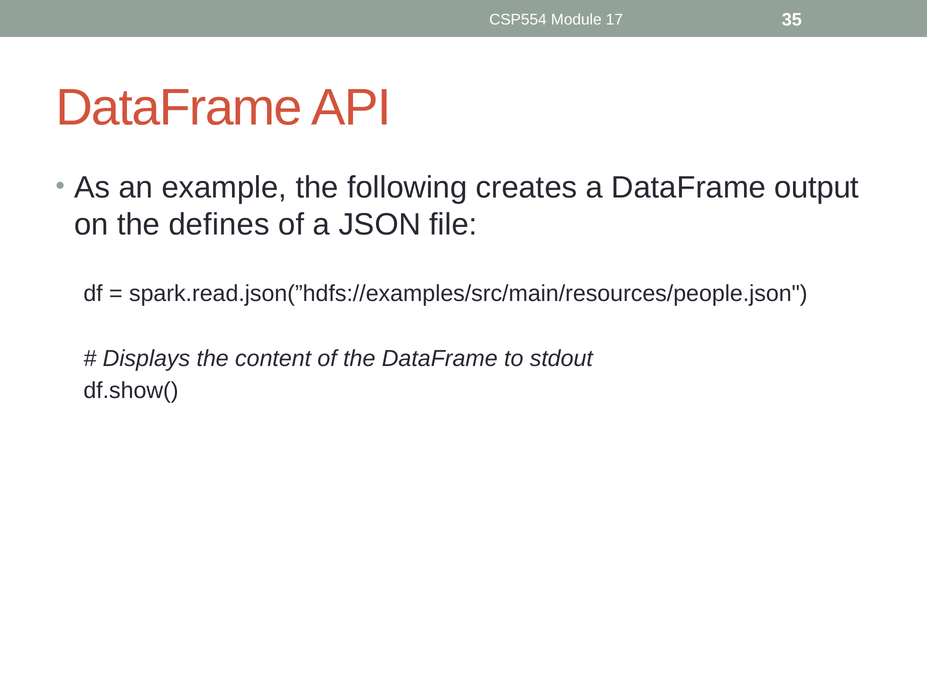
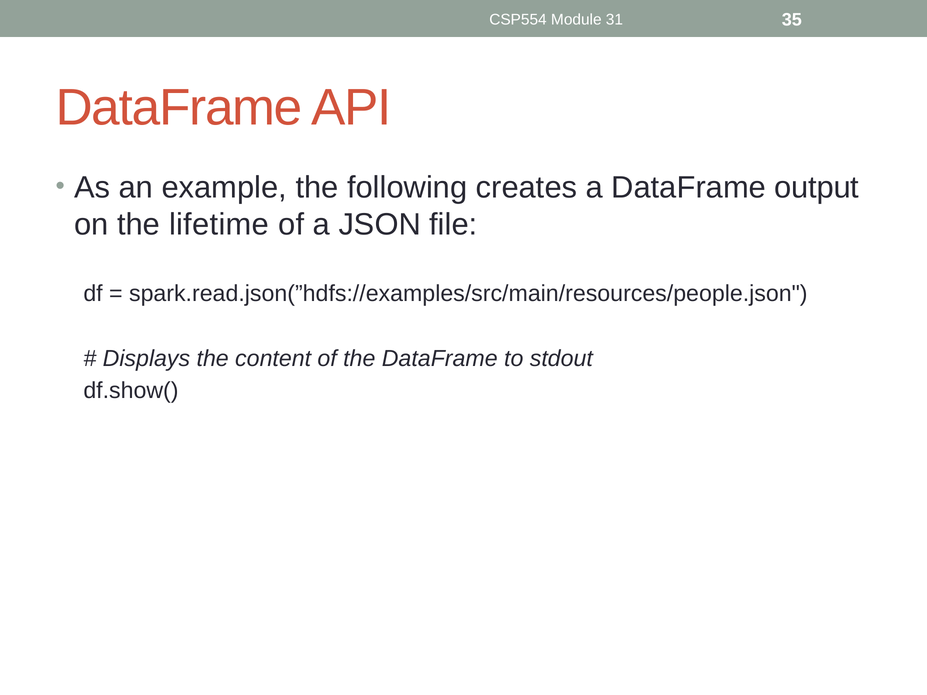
17: 17 -> 31
defines: defines -> lifetime
